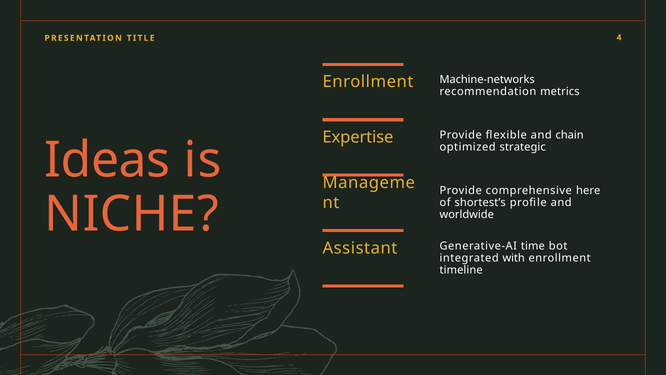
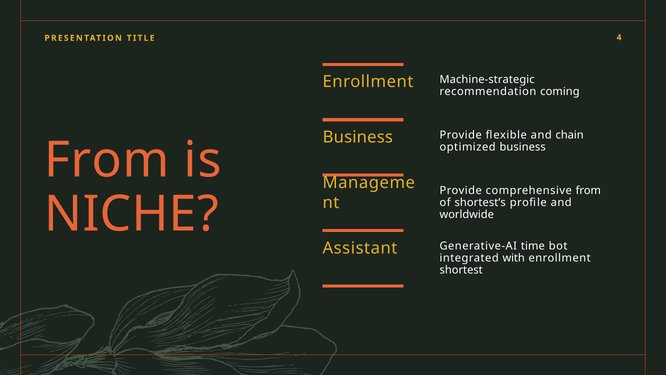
Machine-networks: Machine-networks -> Machine-strategic
metrics: metrics -> coming
Expertise at (358, 137): Expertise -> Business
optimized strategic: strategic -> business
Ideas at (107, 160): Ideas -> From
comprehensive here: here -> from
timeline: timeline -> shortest
